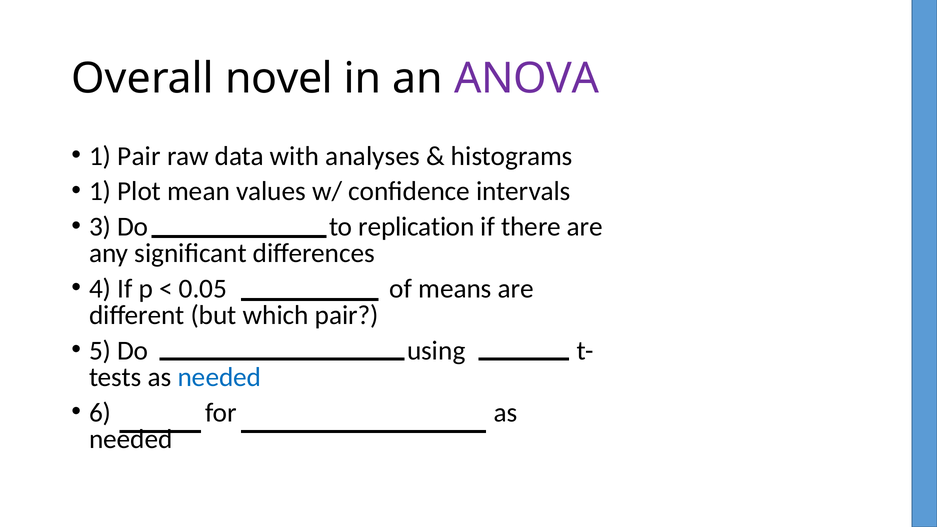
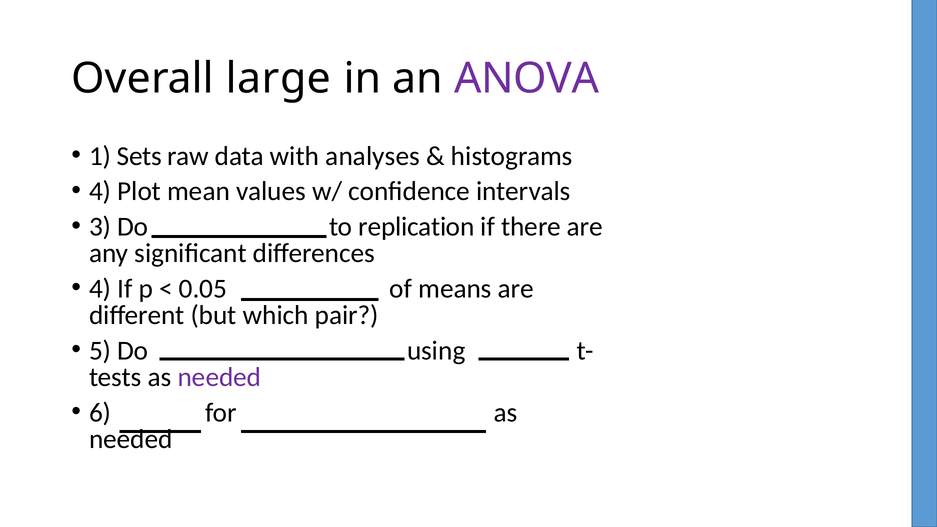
novel: novel -> large
Pair at (139, 156): Pair -> Sets
1 at (100, 191): 1 -> 4
needed at (219, 377) colour: blue -> purple
